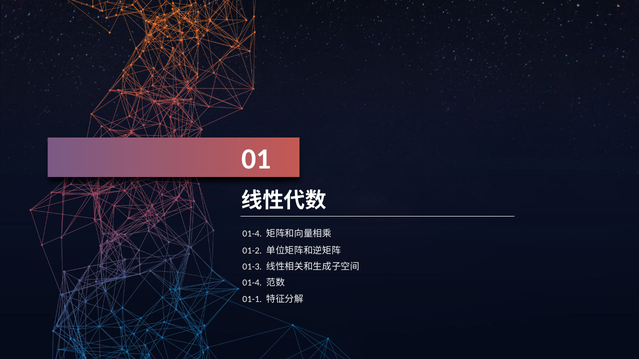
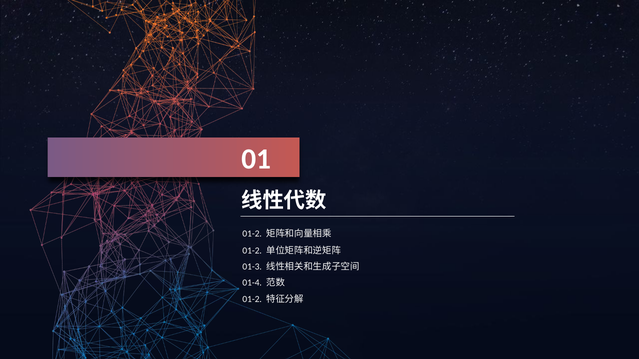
01-4 at (252, 234): 01-4 -> 01-2
01-1 at (252, 299): 01-1 -> 01-2
